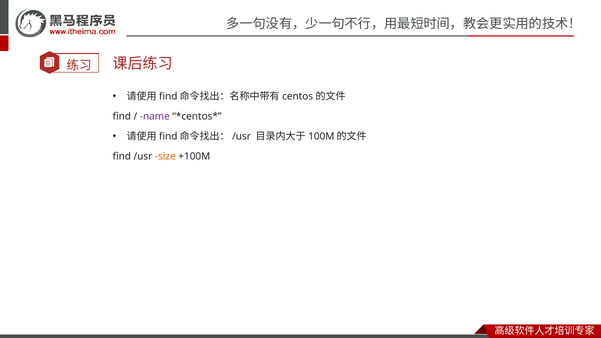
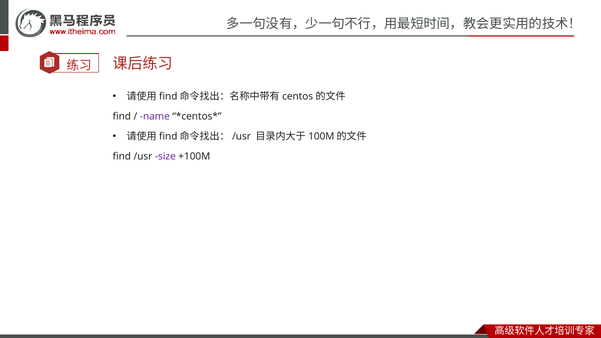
size colour: orange -> purple
